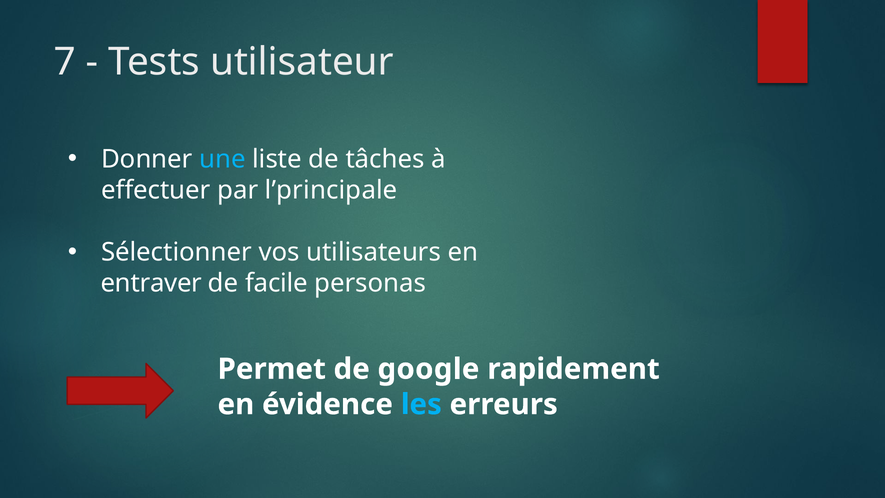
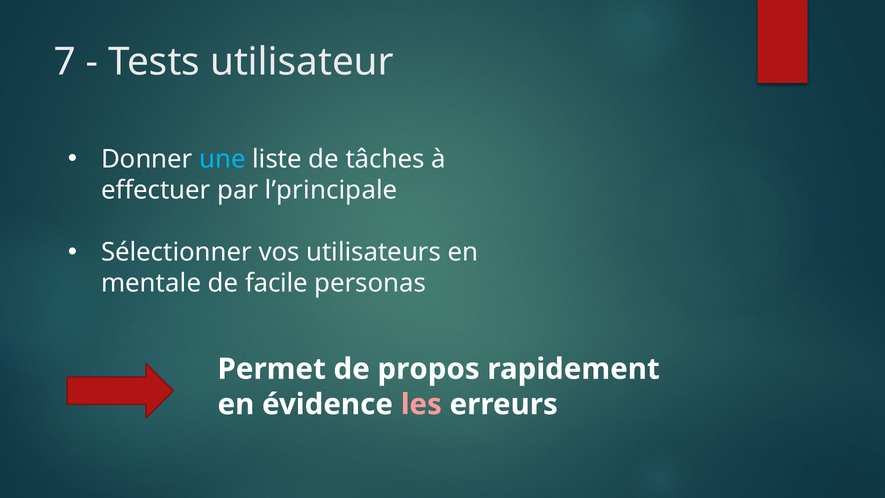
entraver: entraver -> mentale
google: google -> propos
les colour: light blue -> pink
